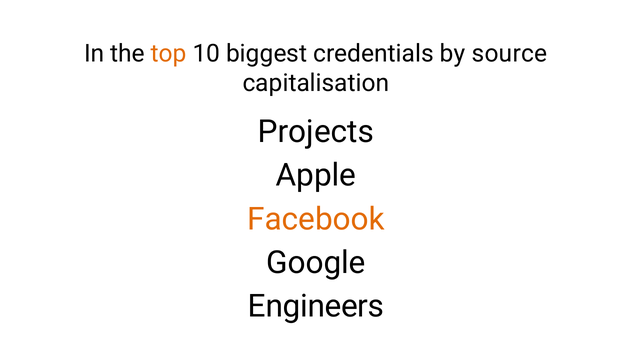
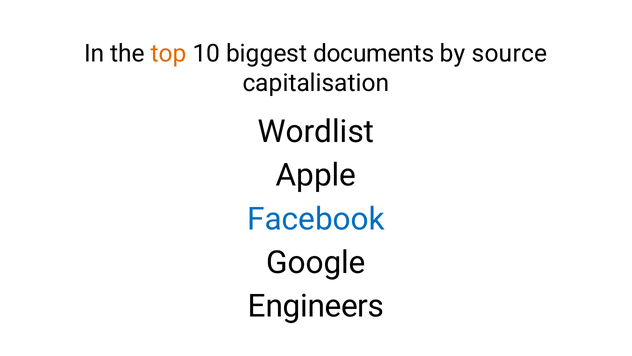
credentials: credentials -> documents
Projects: Projects -> Wordlist
Facebook colour: orange -> blue
